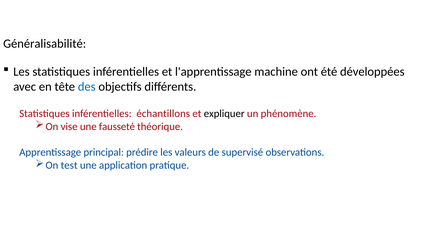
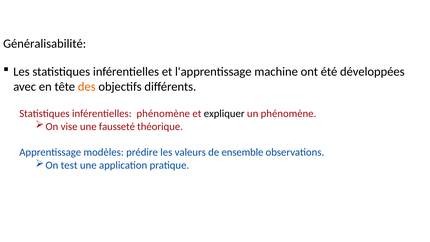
des colour: blue -> orange
inférentielles échantillons: échantillons -> phénomène
principal: principal -> modèles
supervisé: supervisé -> ensemble
